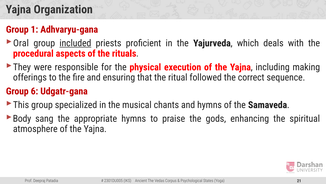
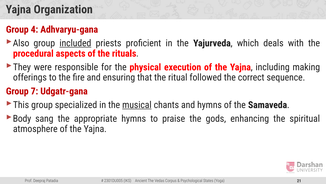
1: 1 -> 4
Oral: Oral -> Also
6: 6 -> 7
musical underline: none -> present
